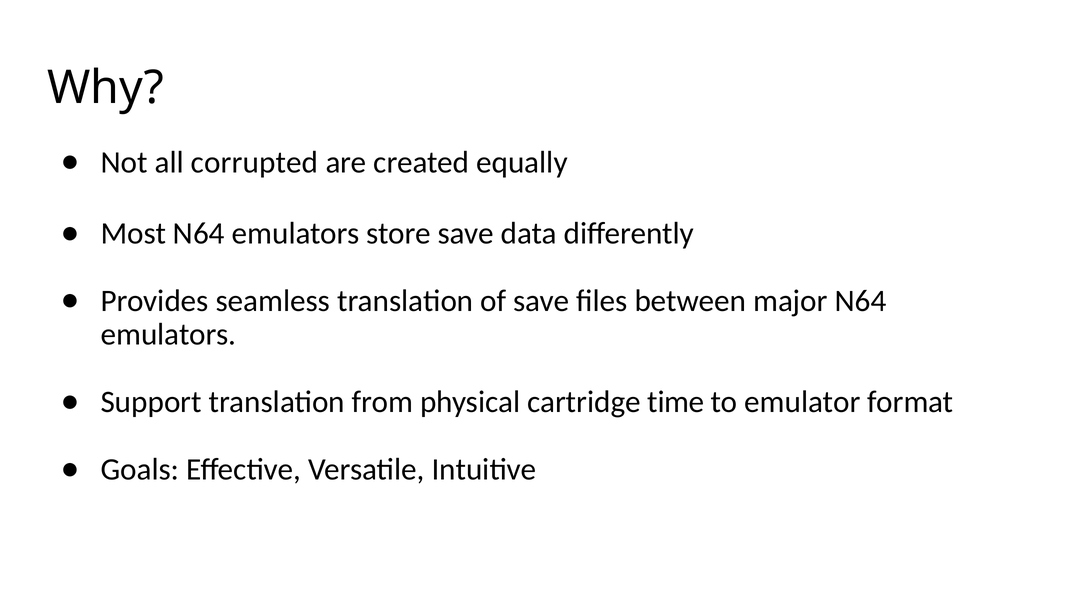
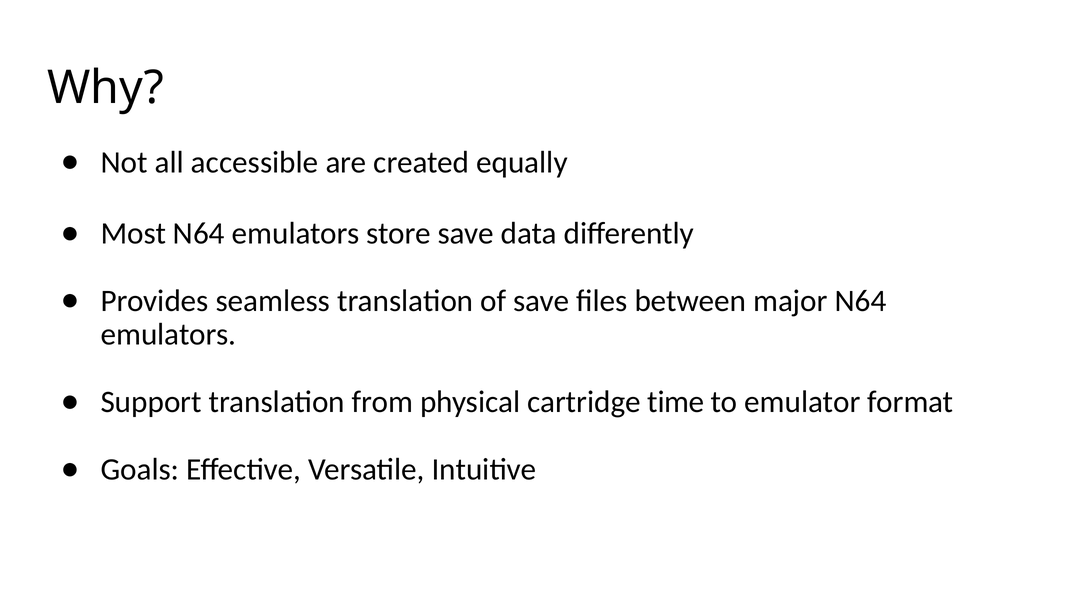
corrupted: corrupted -> accessible
